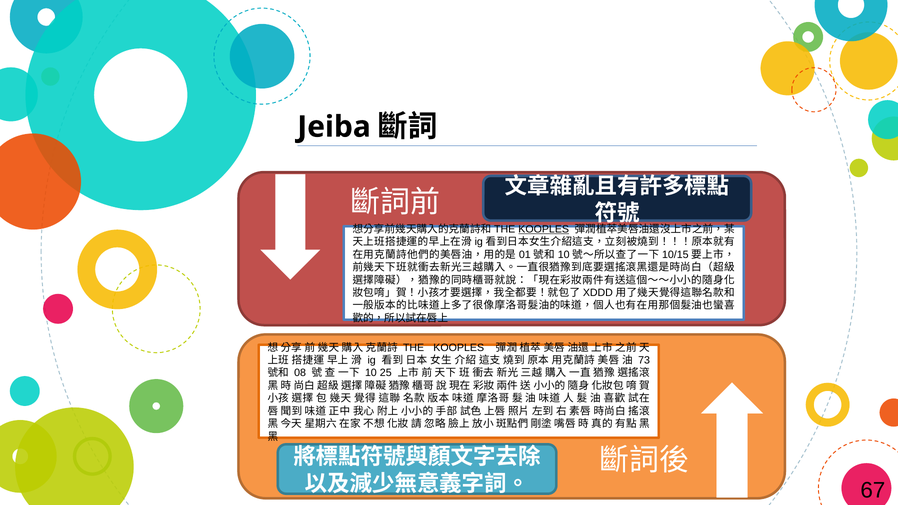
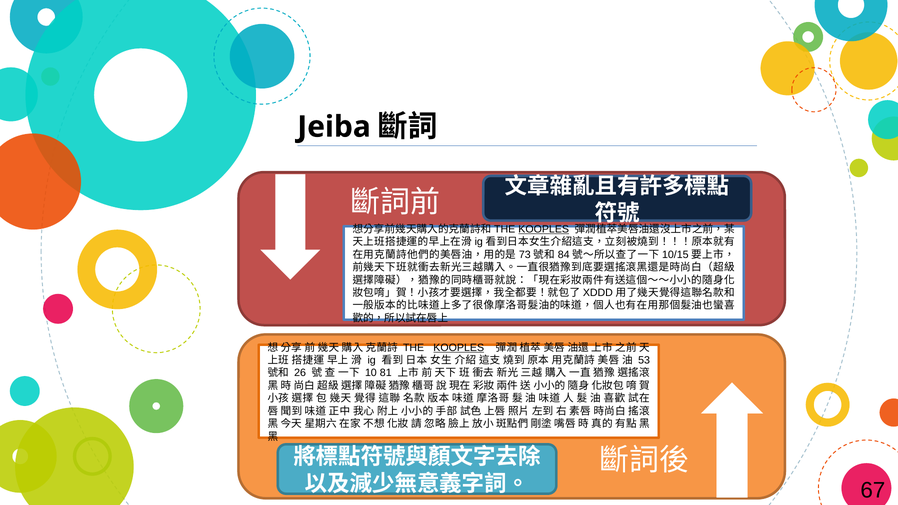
01: 01 -> 73
10 at (564, 255): 10 -> 84
KOOPLES at (459, 348) underline: none -> present
73: 73 -> 53
08: 08 -> 26
25: 25 -> 81
